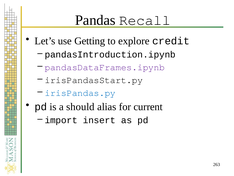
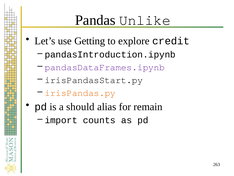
Recall: Recall -> Unlike
irisPandas.py colour: blue -> orange
current: current -> remain
insert: insert -> counts
